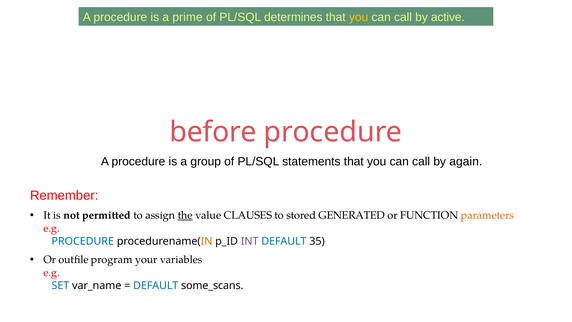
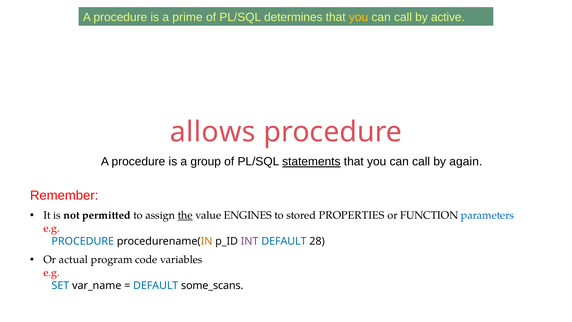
before: before -> allows
statements underline: none -> present
CLAUSES: CLAUSES -> ENGINES
GENERATED: GENERATED -> PROPERTIES
parameters colour: orange -> blue
35: 35 -> 28
outfile: outfile -> actual
your: your -> code
